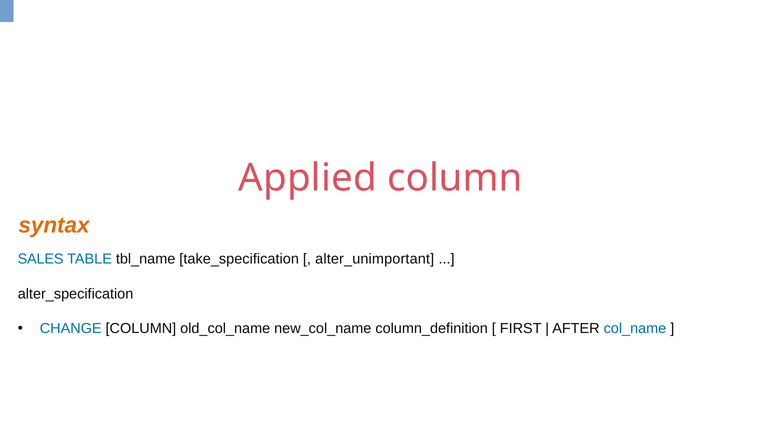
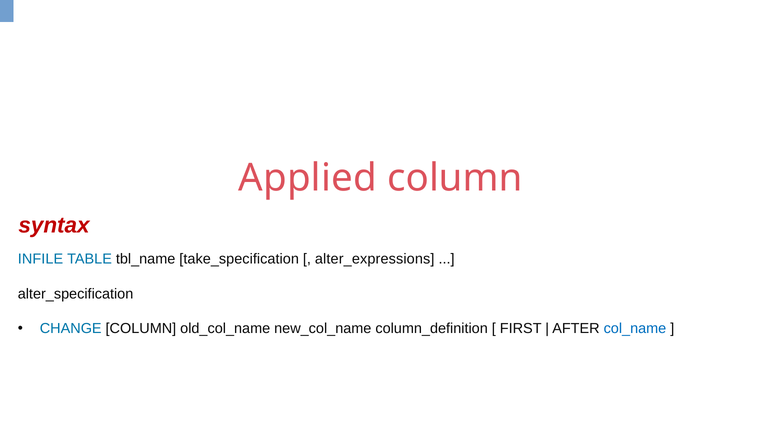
syntax colour: orange -> red
SALES: SALES -> INFILE
alter_unimportant: alter_unimportant -> alter_expressions
